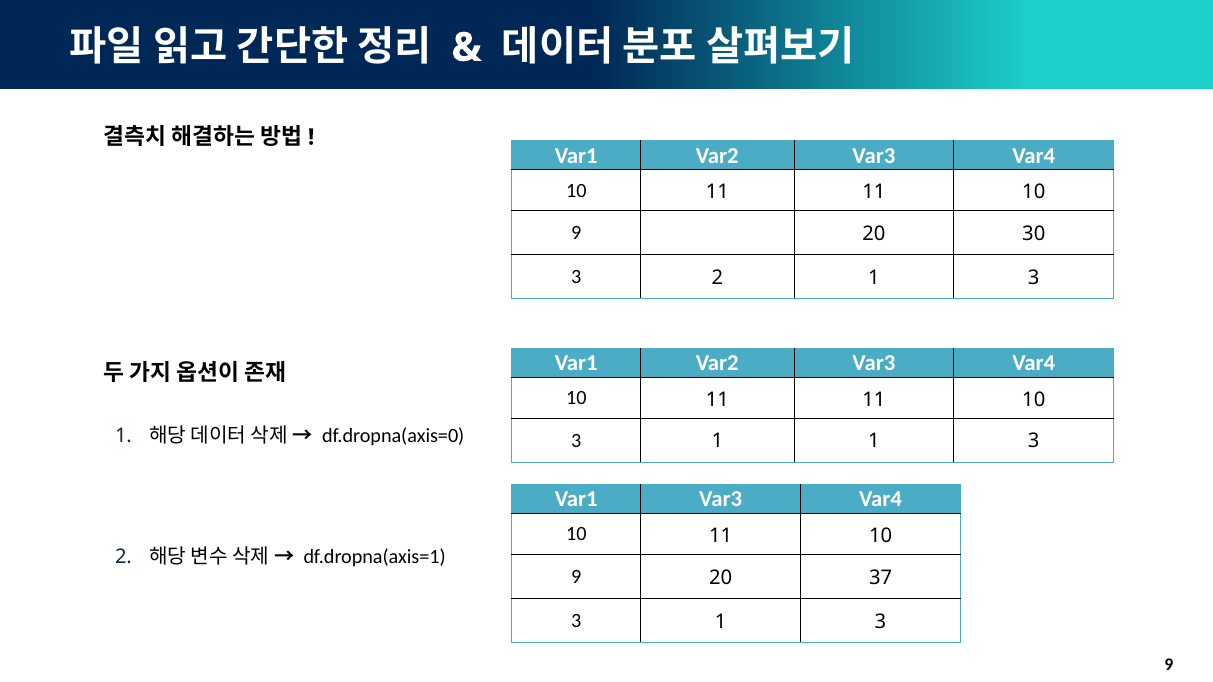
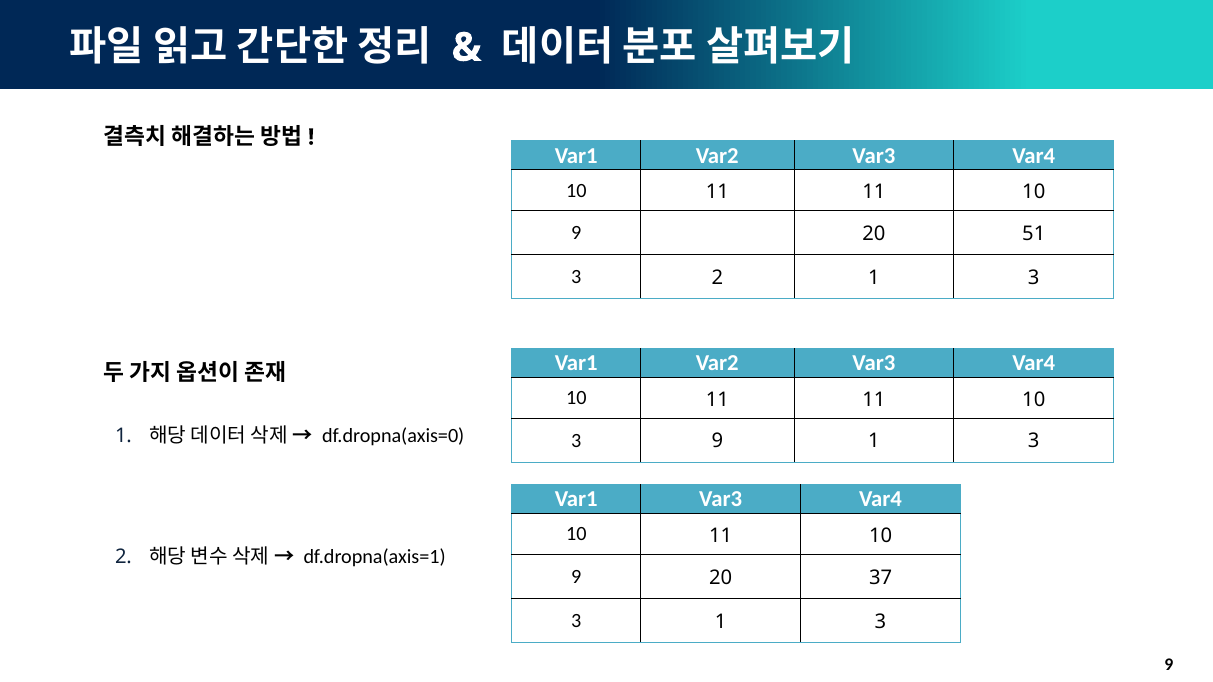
30: 30 -> 51
1 at (717, 442): 1 -> 9
